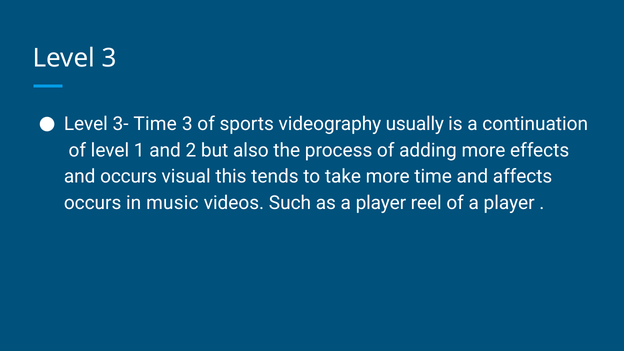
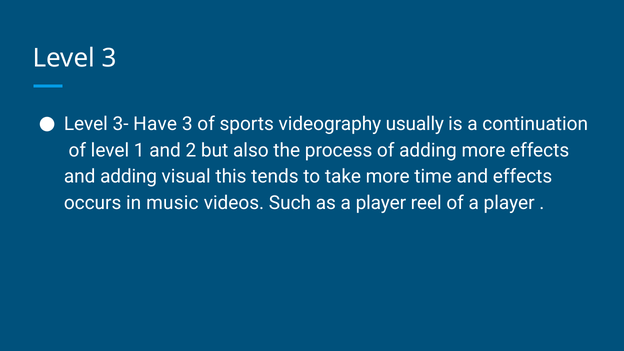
3- Time: Time -> Have
and occurs: occurs -> adding
and affects: affects -> effects
